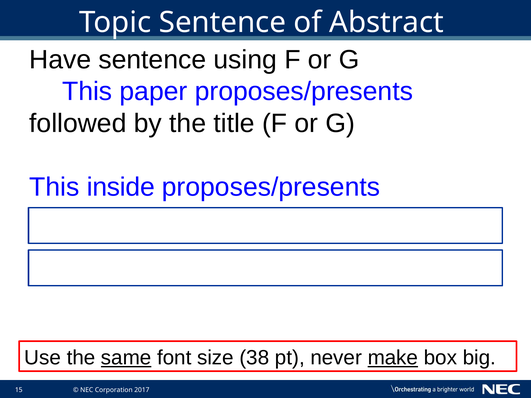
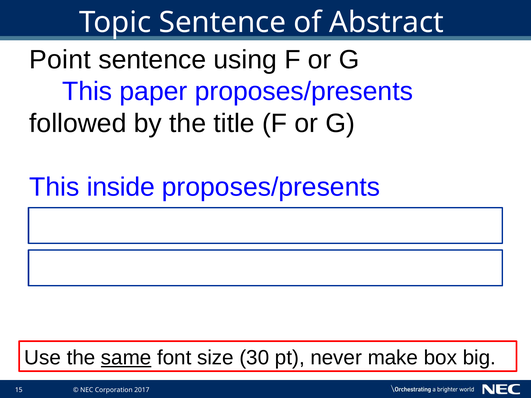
Have: Have -> Point
38: 38 -> 30
make underline: present -> none
